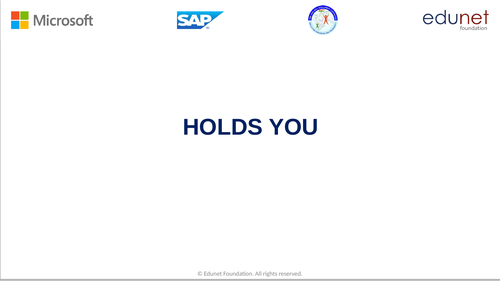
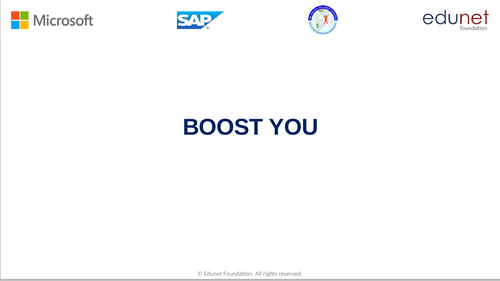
HOLDS: HOLDS -> BOOST
